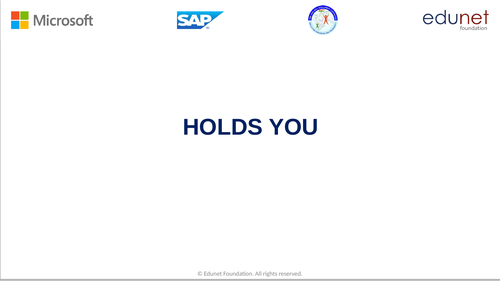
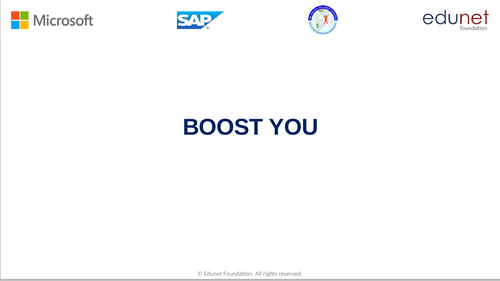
HOLDS: HOLDS -> BOOST
